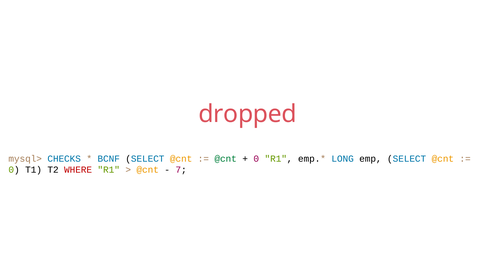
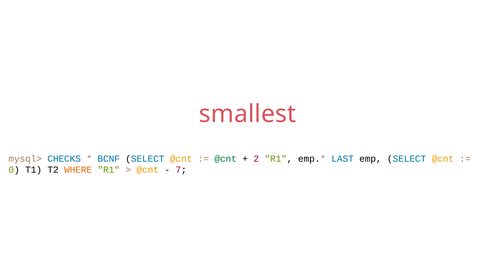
dropped: dropped -> smallest
0 at (256, 159): 0 -> 2
LONG: LONG -> LAST
WHERE colour: red -> orange
